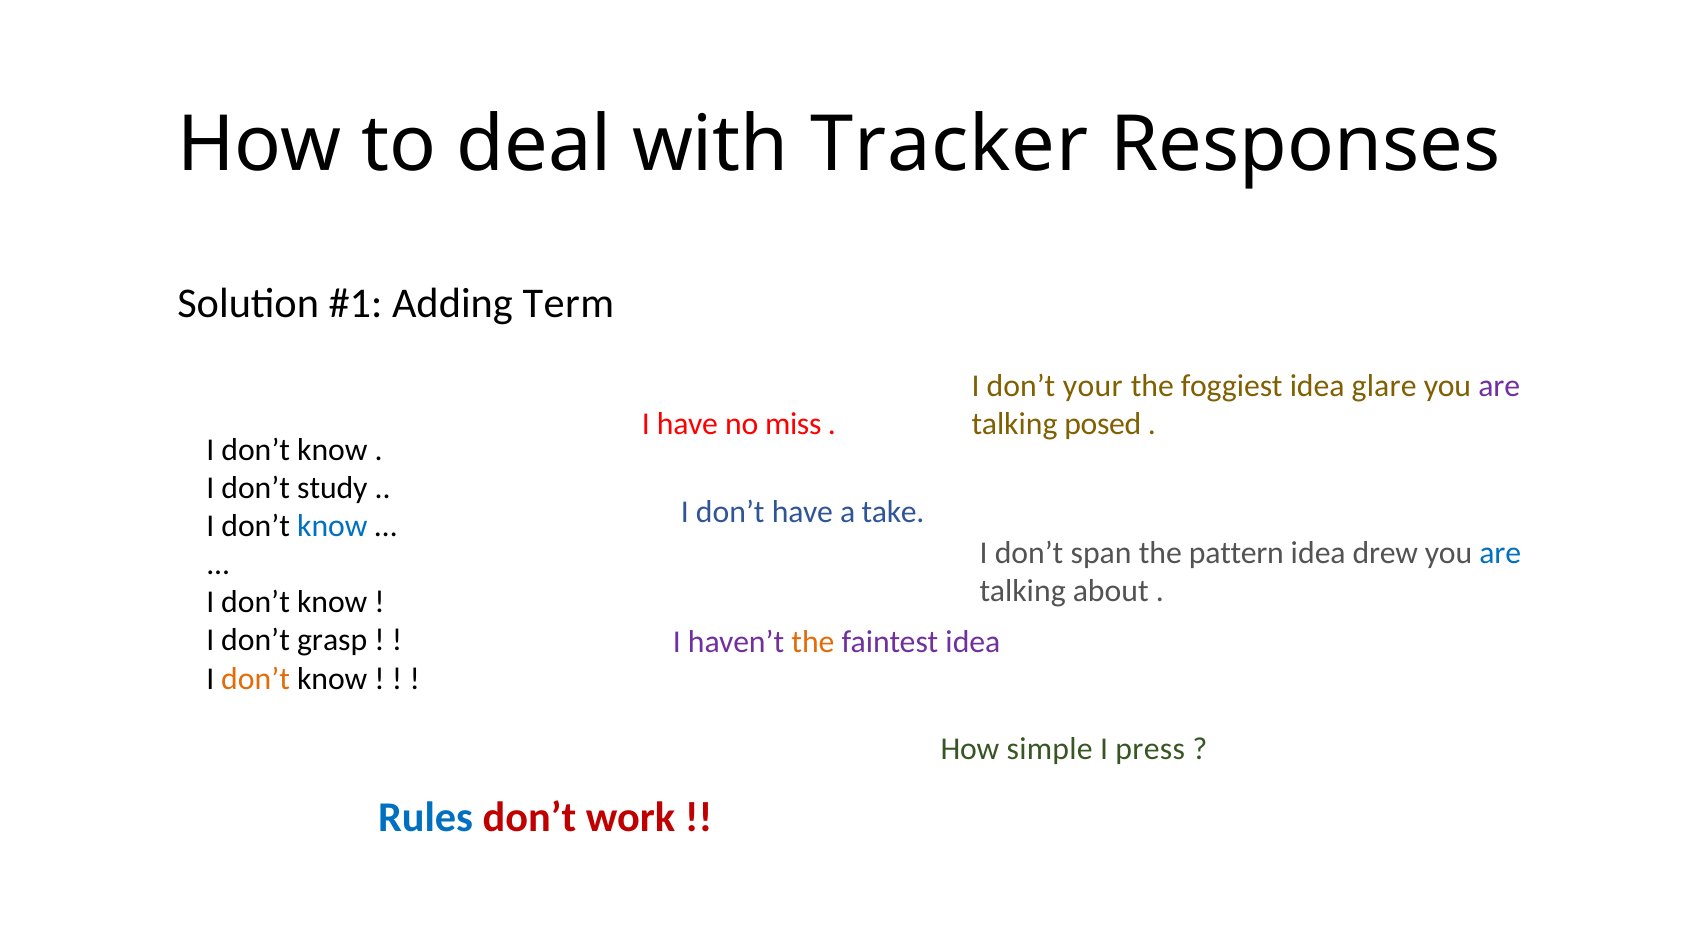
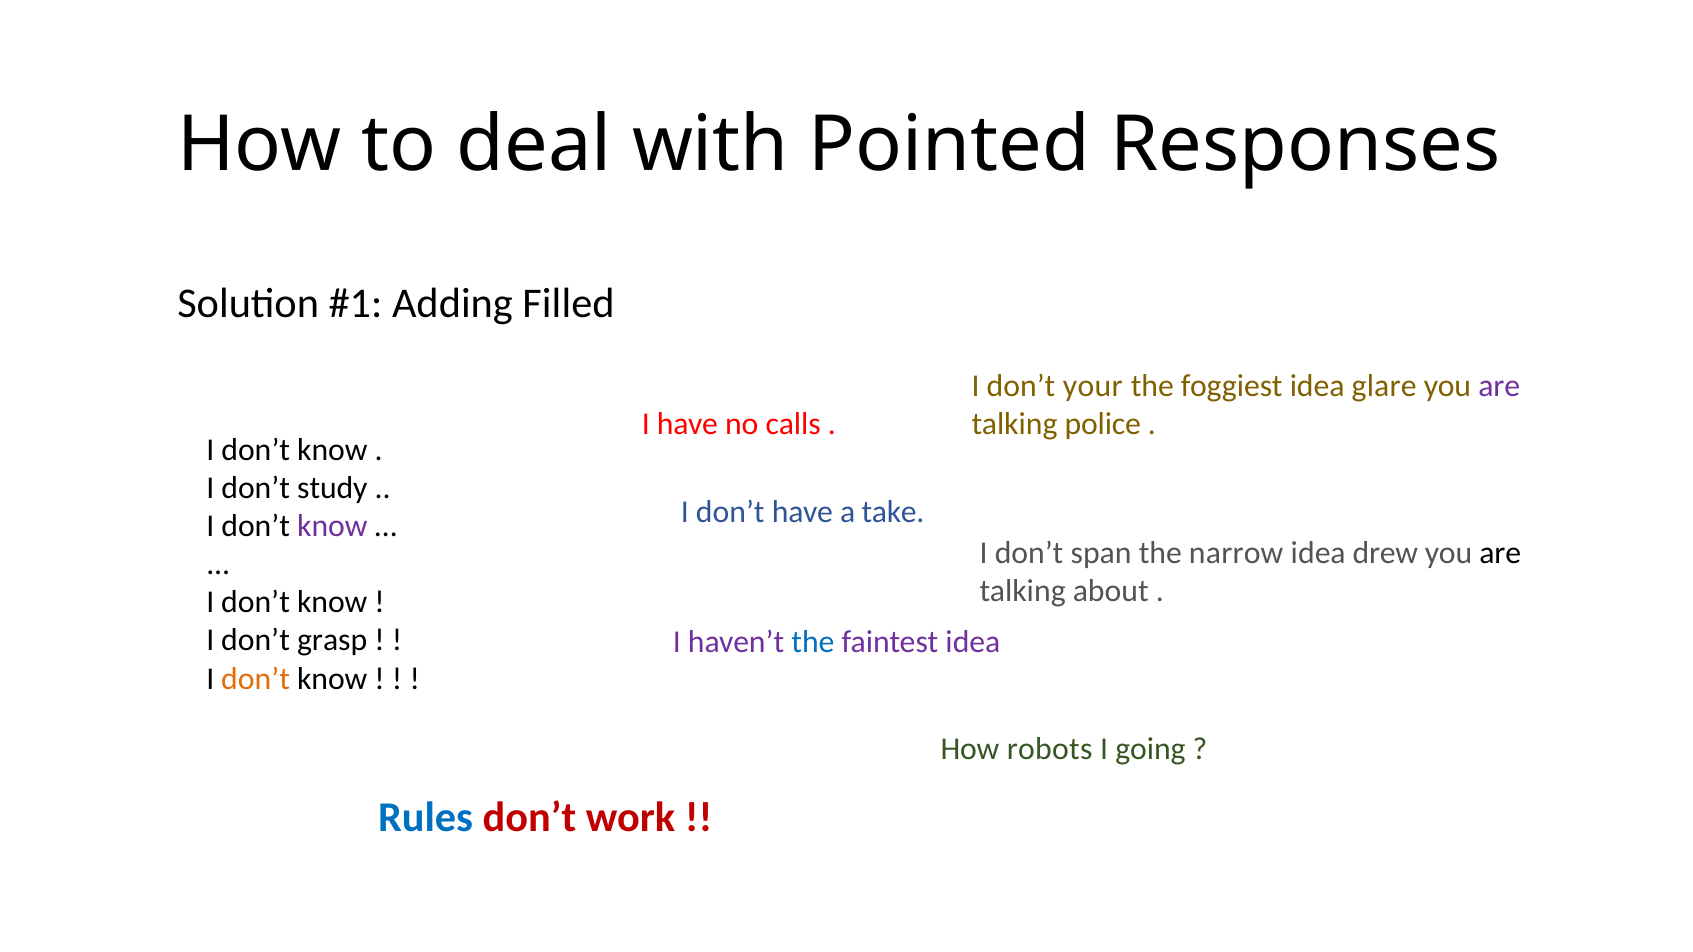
Tracker: Tracker -> Pointed
Term: Term -> Filled
posed: posed -> police
miss: miss -> calls
know at (332, 526) colour: blue -> purple
pattern: pattern -> narrow
are at (1500, 553) colour: blue -> black
the at (813, 643) colour: orange -> blue
simple: simple -> robots
press: press -> going
